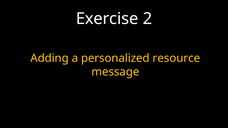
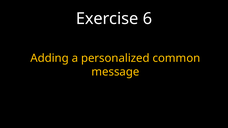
2: 2 -> 6
resource: resource -> common
